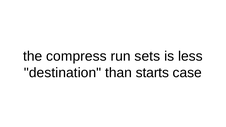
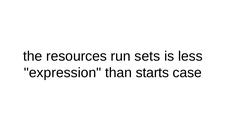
compress: compress -> resources
destination: destination -> expression
